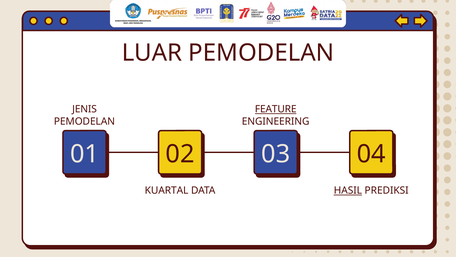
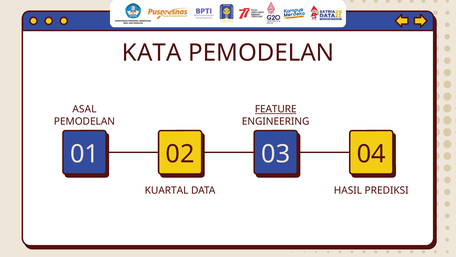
LUAR: LUAR -> KATA
JENIS: JENIS -> ASAL
HASIL underline: present -> none
